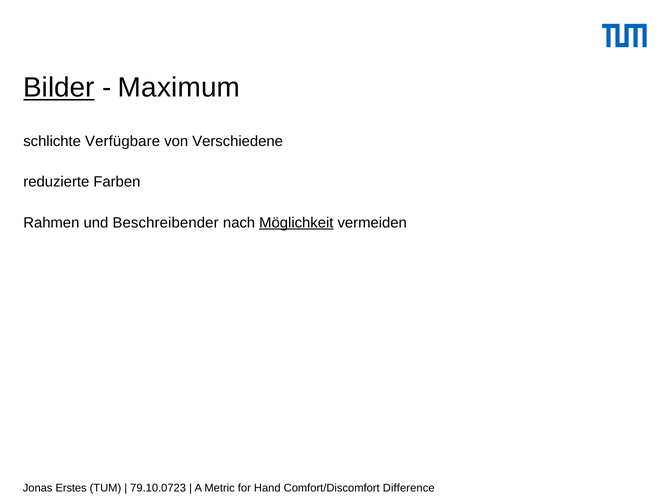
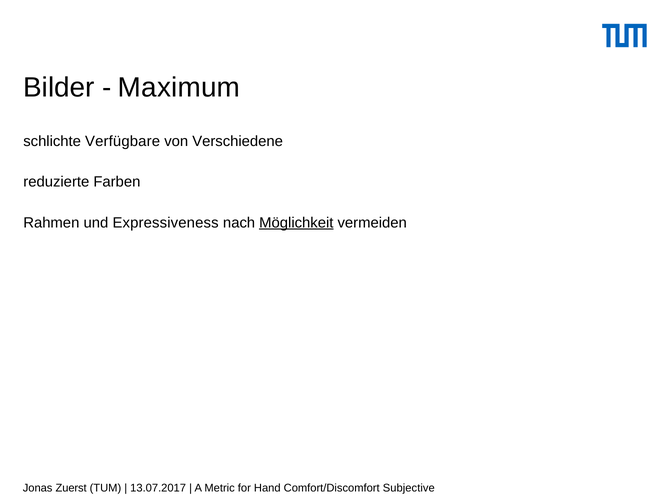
Bilder underline: present -> none
Beschreibender: Beschreibender -> Expressiveness
Erstes: Erstes -> Zuerst
79.10.0723: 79.10.0723 -> 13.07.2017
Difference: Difference -> Subjective
